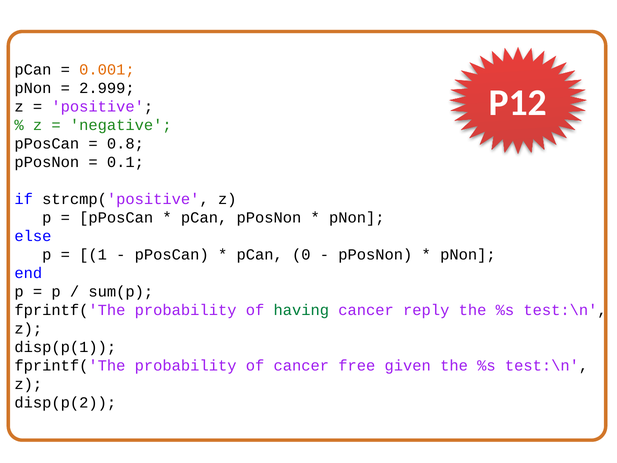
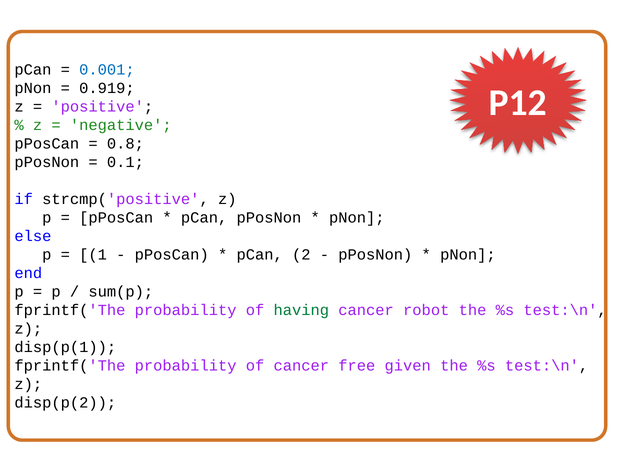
0.001 colour: orange -> blue
2.999: 2.999 -> 0.919
0: 0 -> 2
reply: reply -> robot
